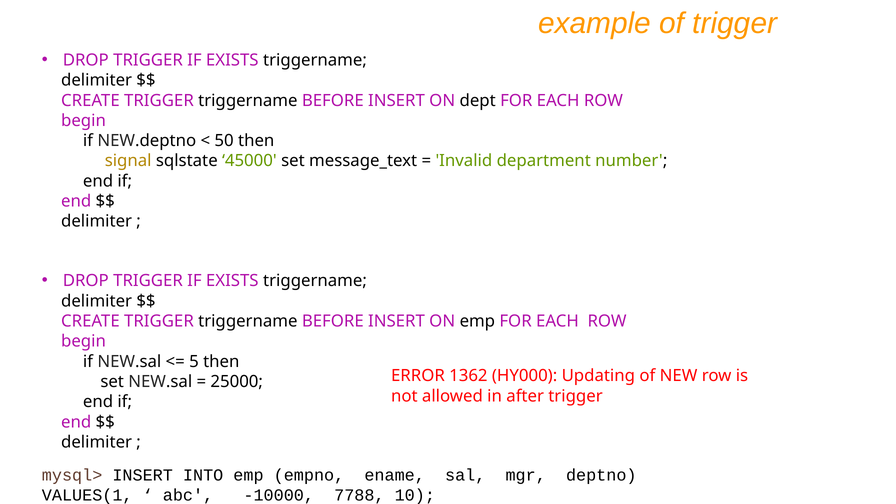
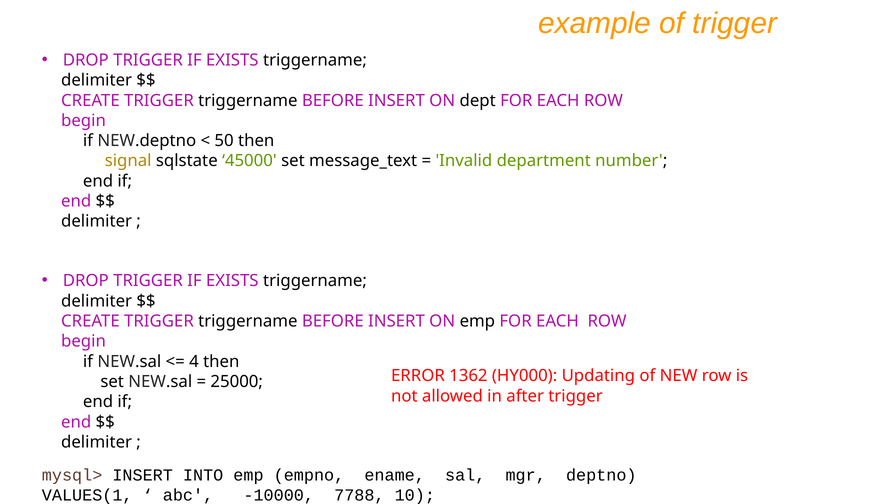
5: 5 -> 4
